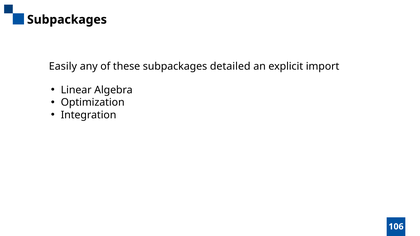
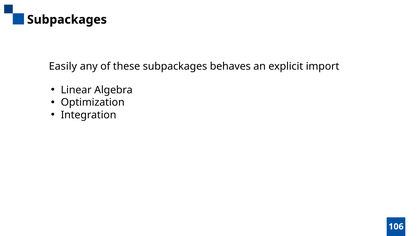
detailed: detailed -> behaves
